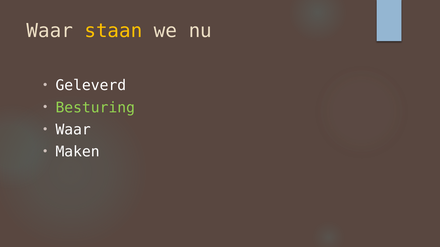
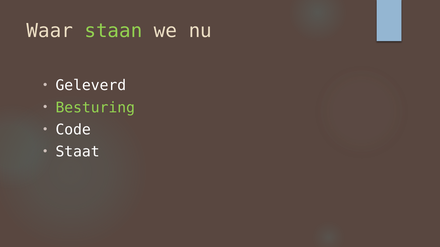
staan colour: yellow -> light green
Waar at (73, 130): Waar -> Code
Maken: Maken -> Staat
